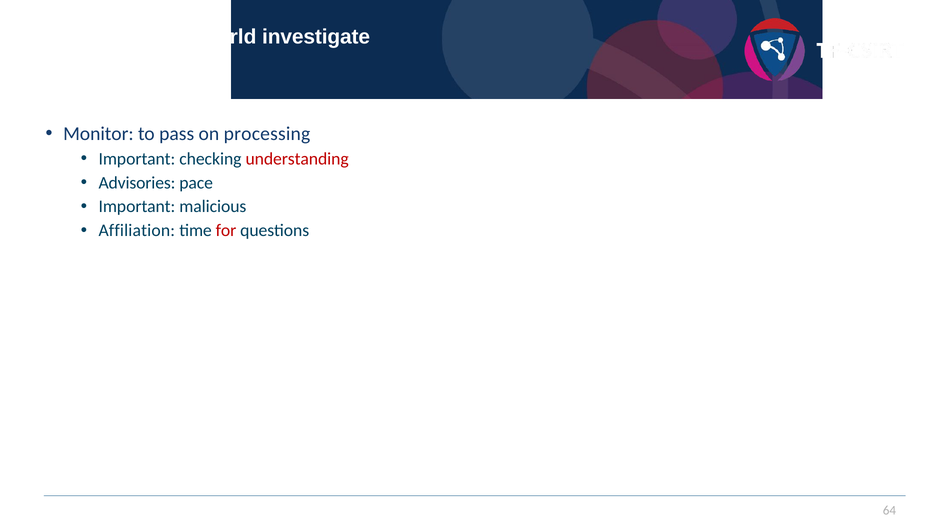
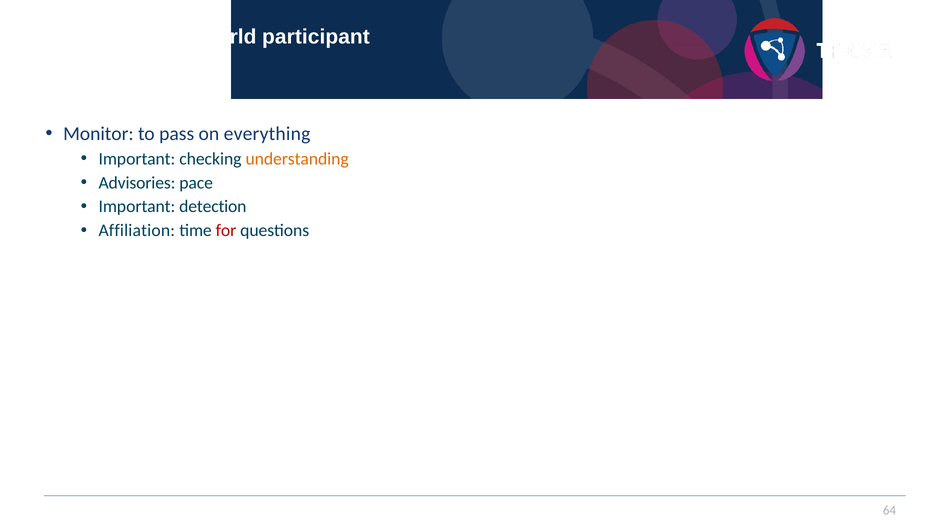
investigate: investigate -> participant
processing: processing -> everything
understanding colour: red -> orange
malicious: malicious -> detection
